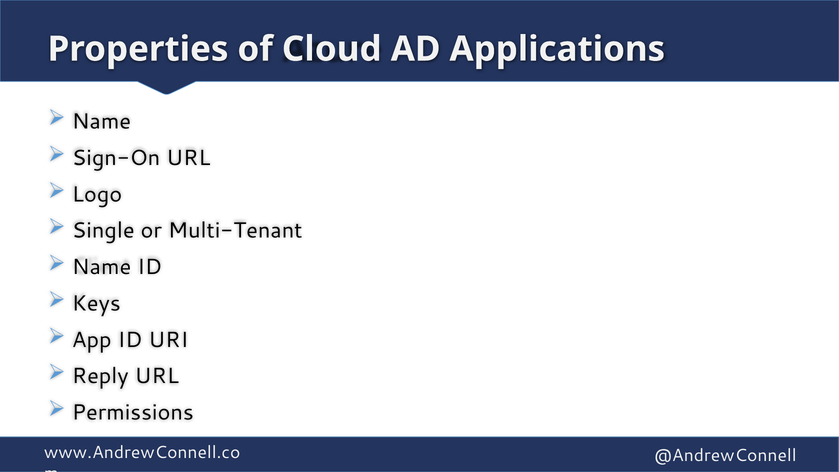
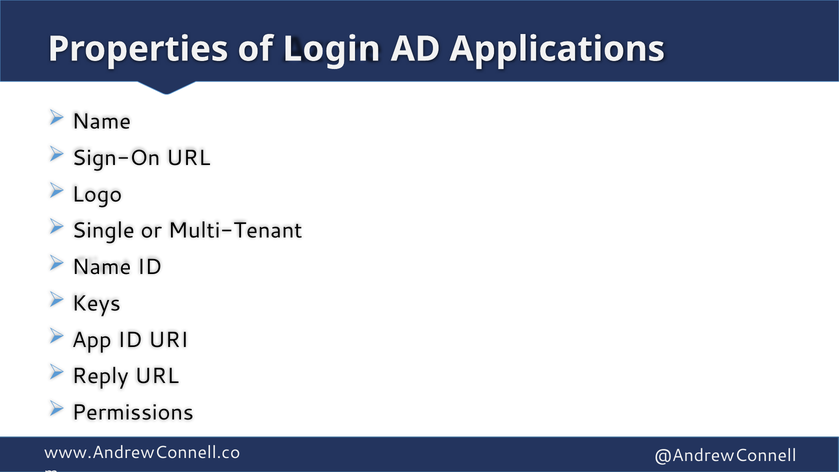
Cloud: Cloud -> Login
